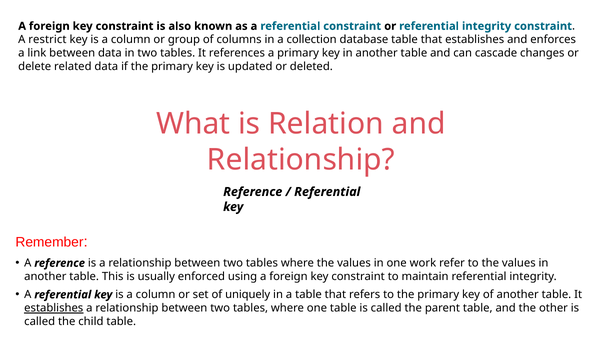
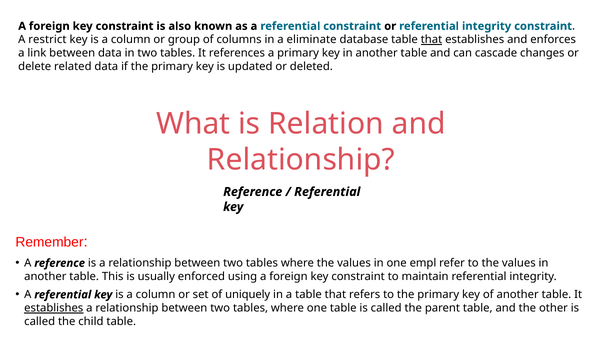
collection: collection -> eliminate
that at (431, 40) underline: none -> present
work: work -> empl
